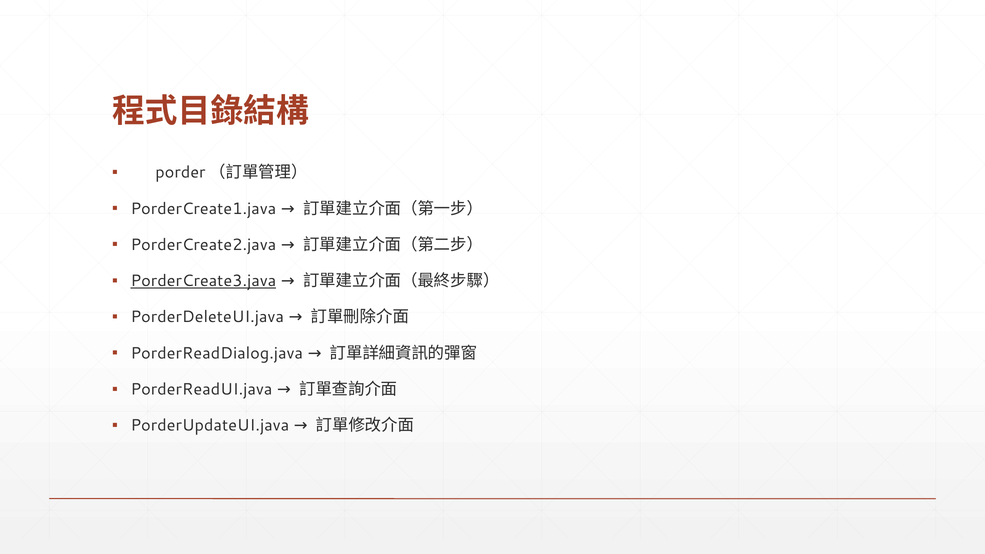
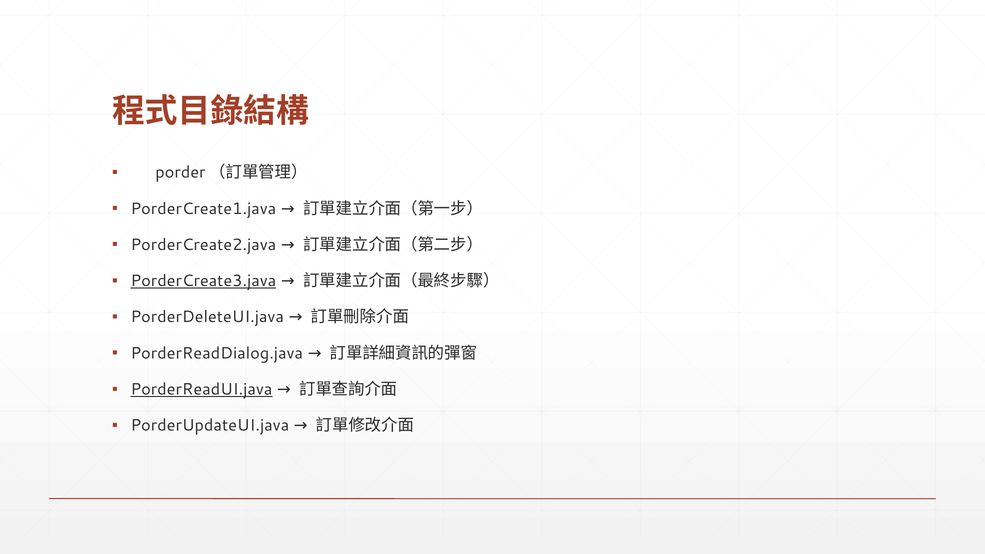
PorderReadUI.java underline: none -> present
